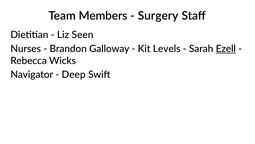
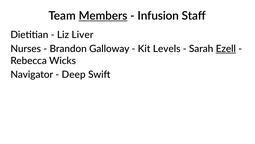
Members underline: none -> present
Surgery: Surgery -> Infusion
Seen: Seen -> Liver
